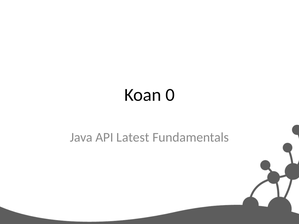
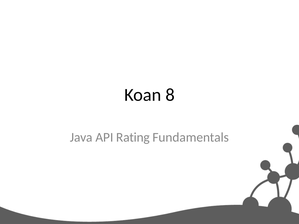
0: 0 -> 8
Latest: Latest -> Rating
